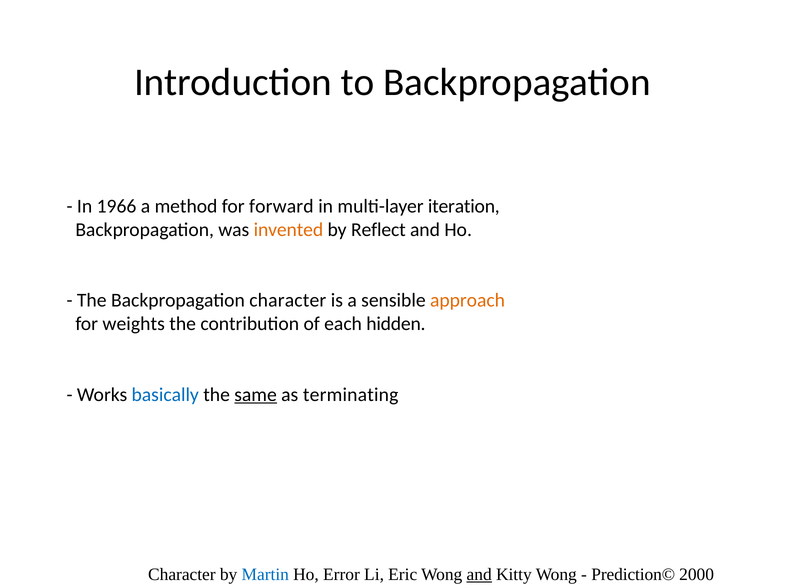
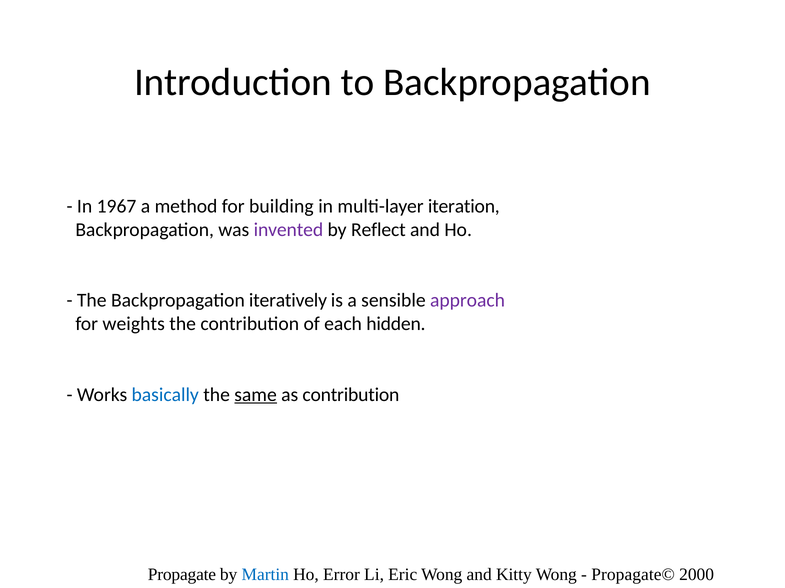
1966: 1966 -> 1967
forward: forward -> building
invented colour: orange -> purple
Backpropagation character: character -> iteratively
approach colour: orange -> purple
as terminating: terminating -> contribution
Character at (182, 575): Character -> Propagate
and at (479, 575) underline: present -> none
Prediction©: Prediction© -> Propagate©
